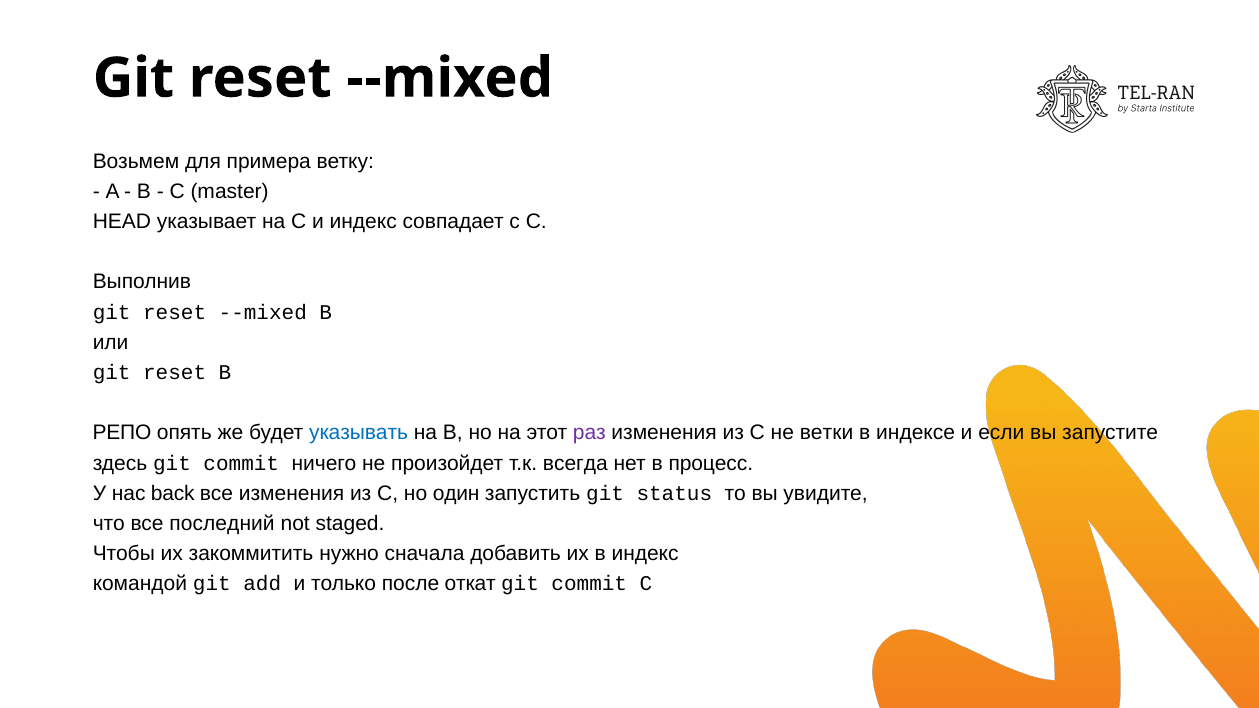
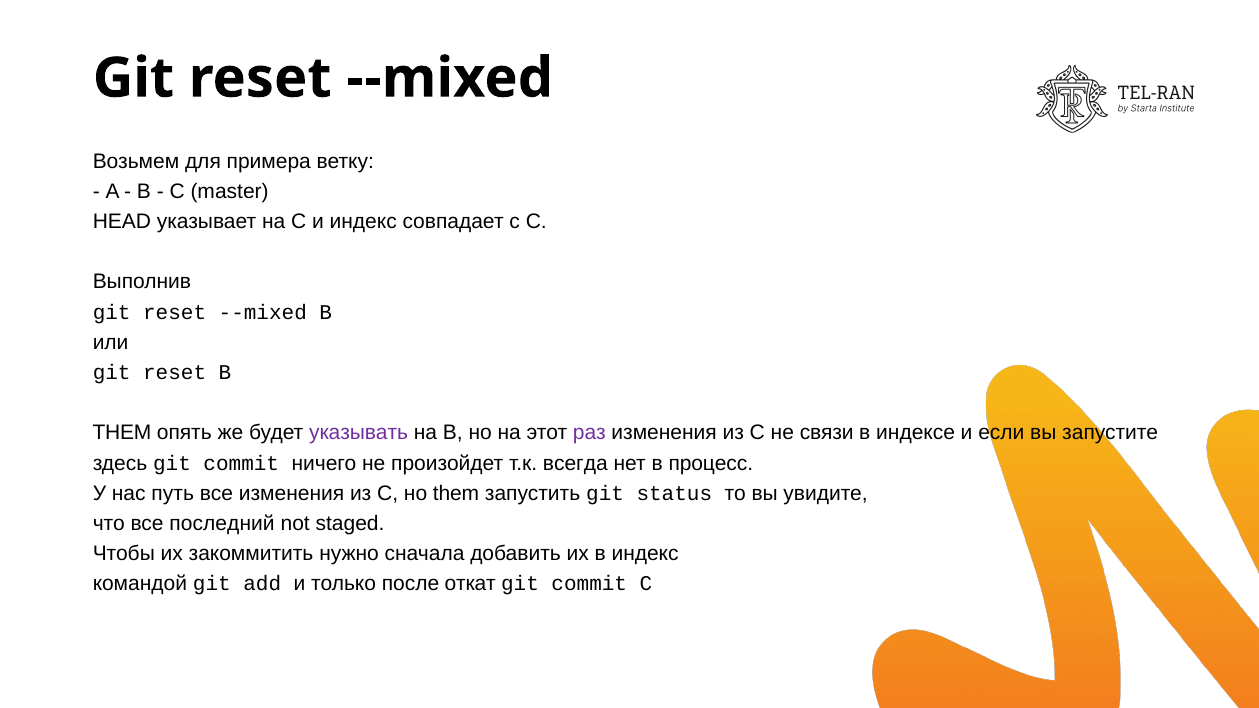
РЕПО at (122, 433): РЕПО -> THEM
указывать colour: blue -> purple
ветки: ветки -> связи
back: back -> путь
но один: один -> them
